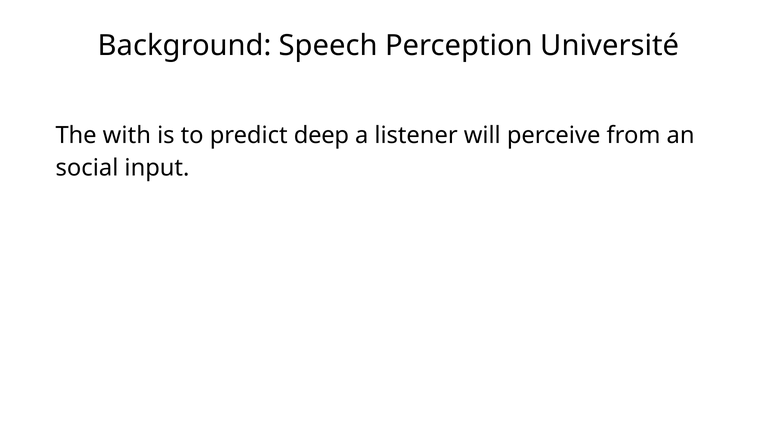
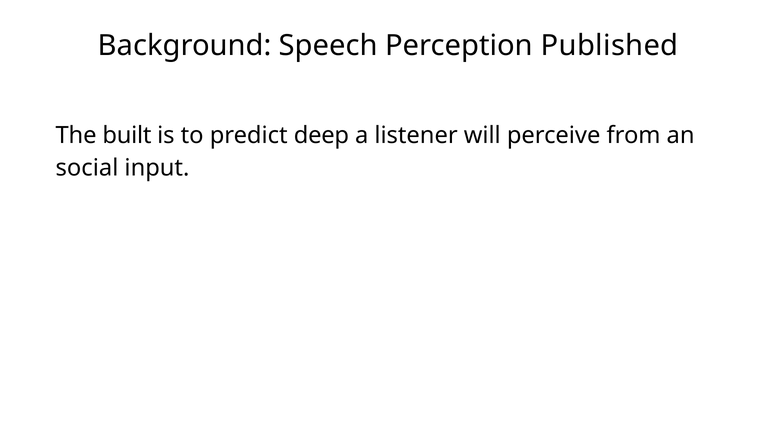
Université: Université -> Published
with: with -> built
